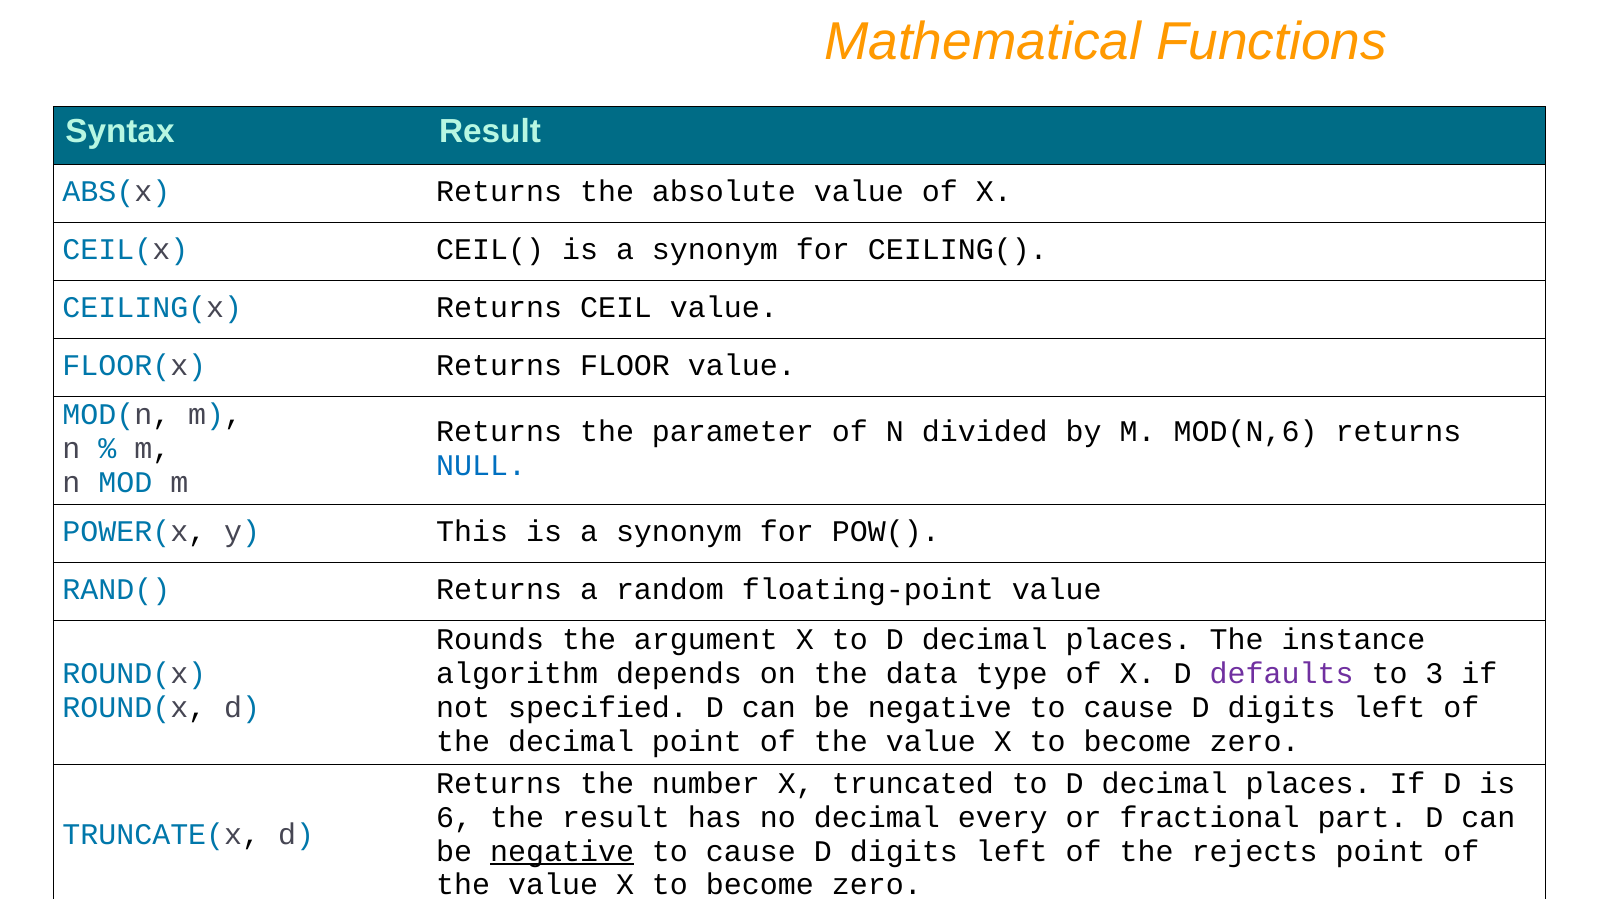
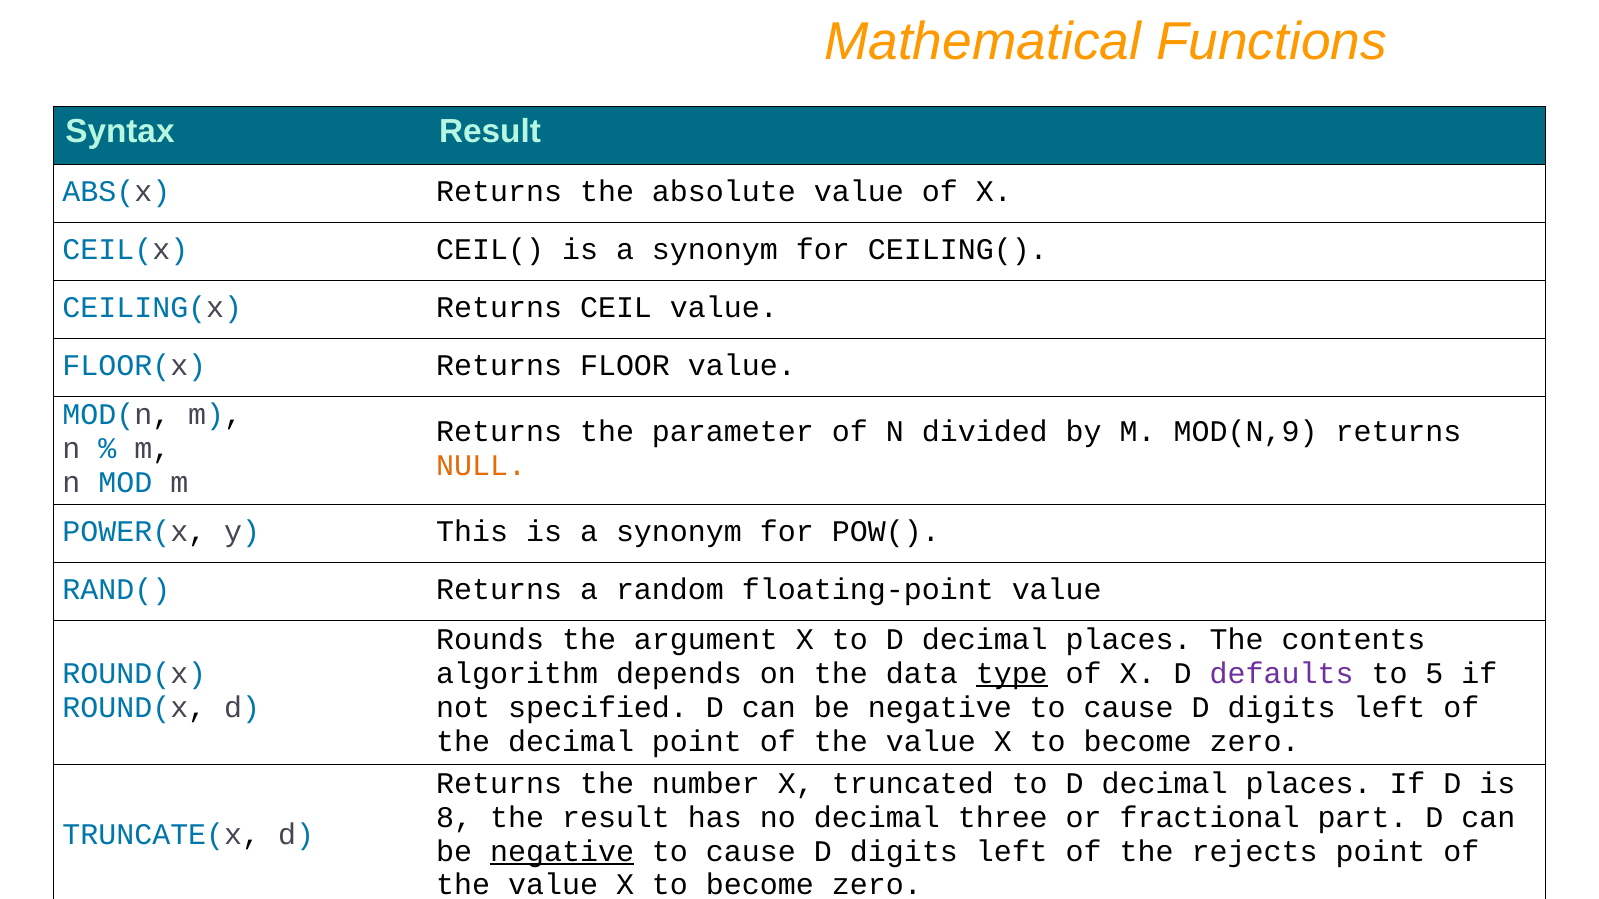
MOD(N,6: MOD(N,6 -> MOD(N,9
NULL colour: blue -> orange
instance: instance -> contents
type underline: none -> present
3: 3 -> 5
6: 6 -> 8
every: every -> three
